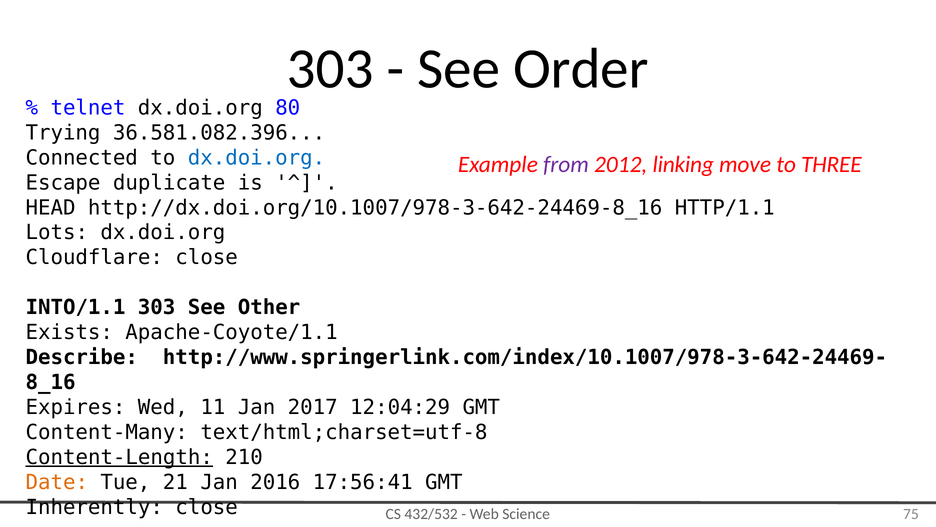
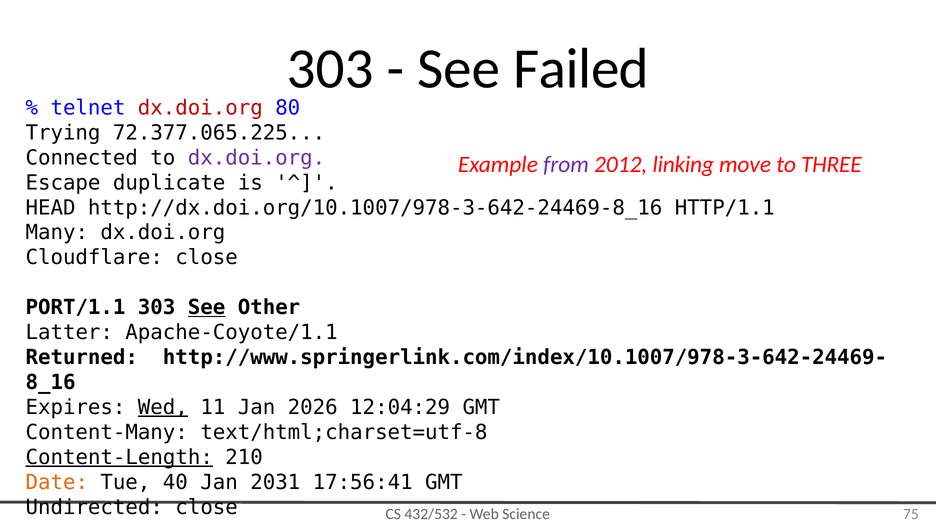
Order: Order -> Failed
dx.doi.org at (200, 108) colour: black -> red
36.581.082.396: 36.581.082.396 -> 72.377.065.225
dx.doi.org at (257, 158) colour: blue -> purple
Lots: Lots -> Many
INTO/1.1: INTO/1.1 -> PORT/1.1
See at (207, 307) underline: none -> present
Exists: Exists -> Latter
Describe: Describe -> Returned
Wed underline: none -> present
2017: 2017 -> 2026
21: 21 -> 40
2016: 2016 -> 2031
Inherently: Inherently -> Undirected
